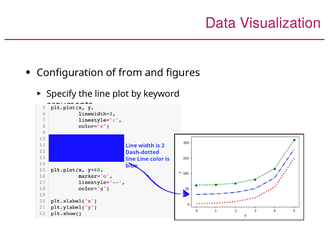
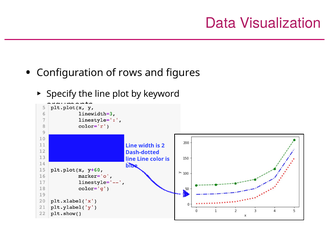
from: from -> rows
